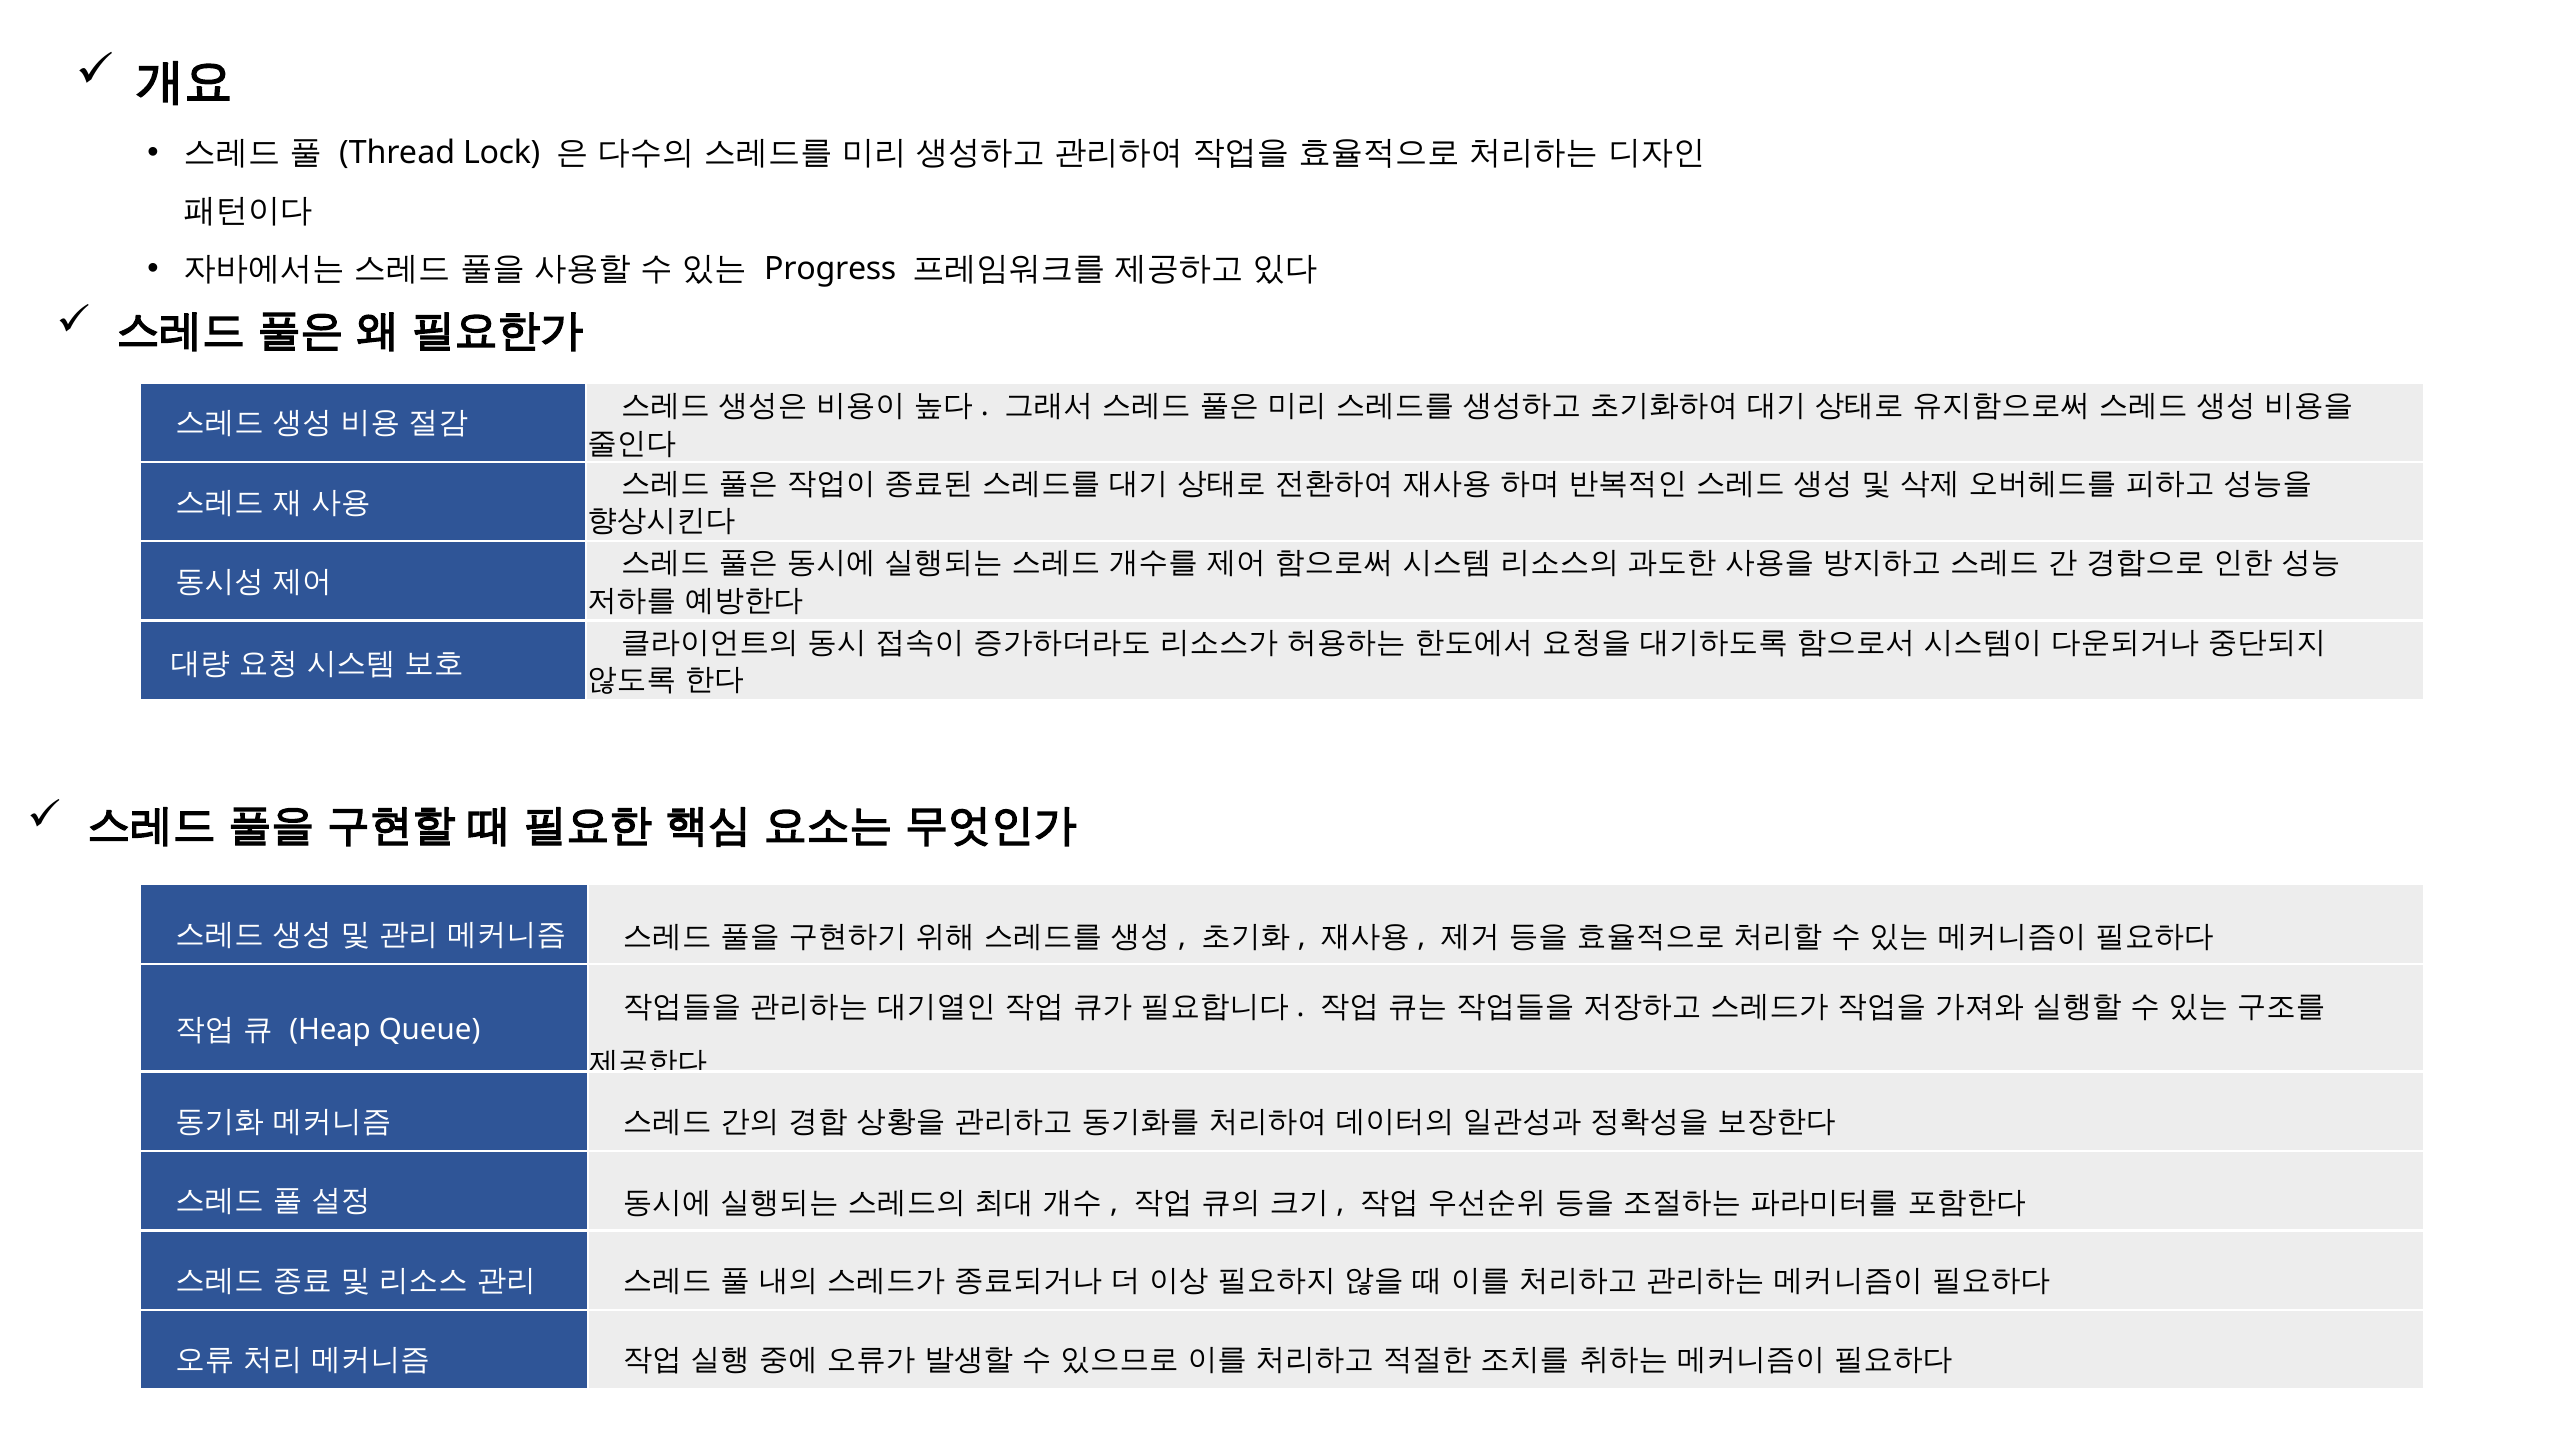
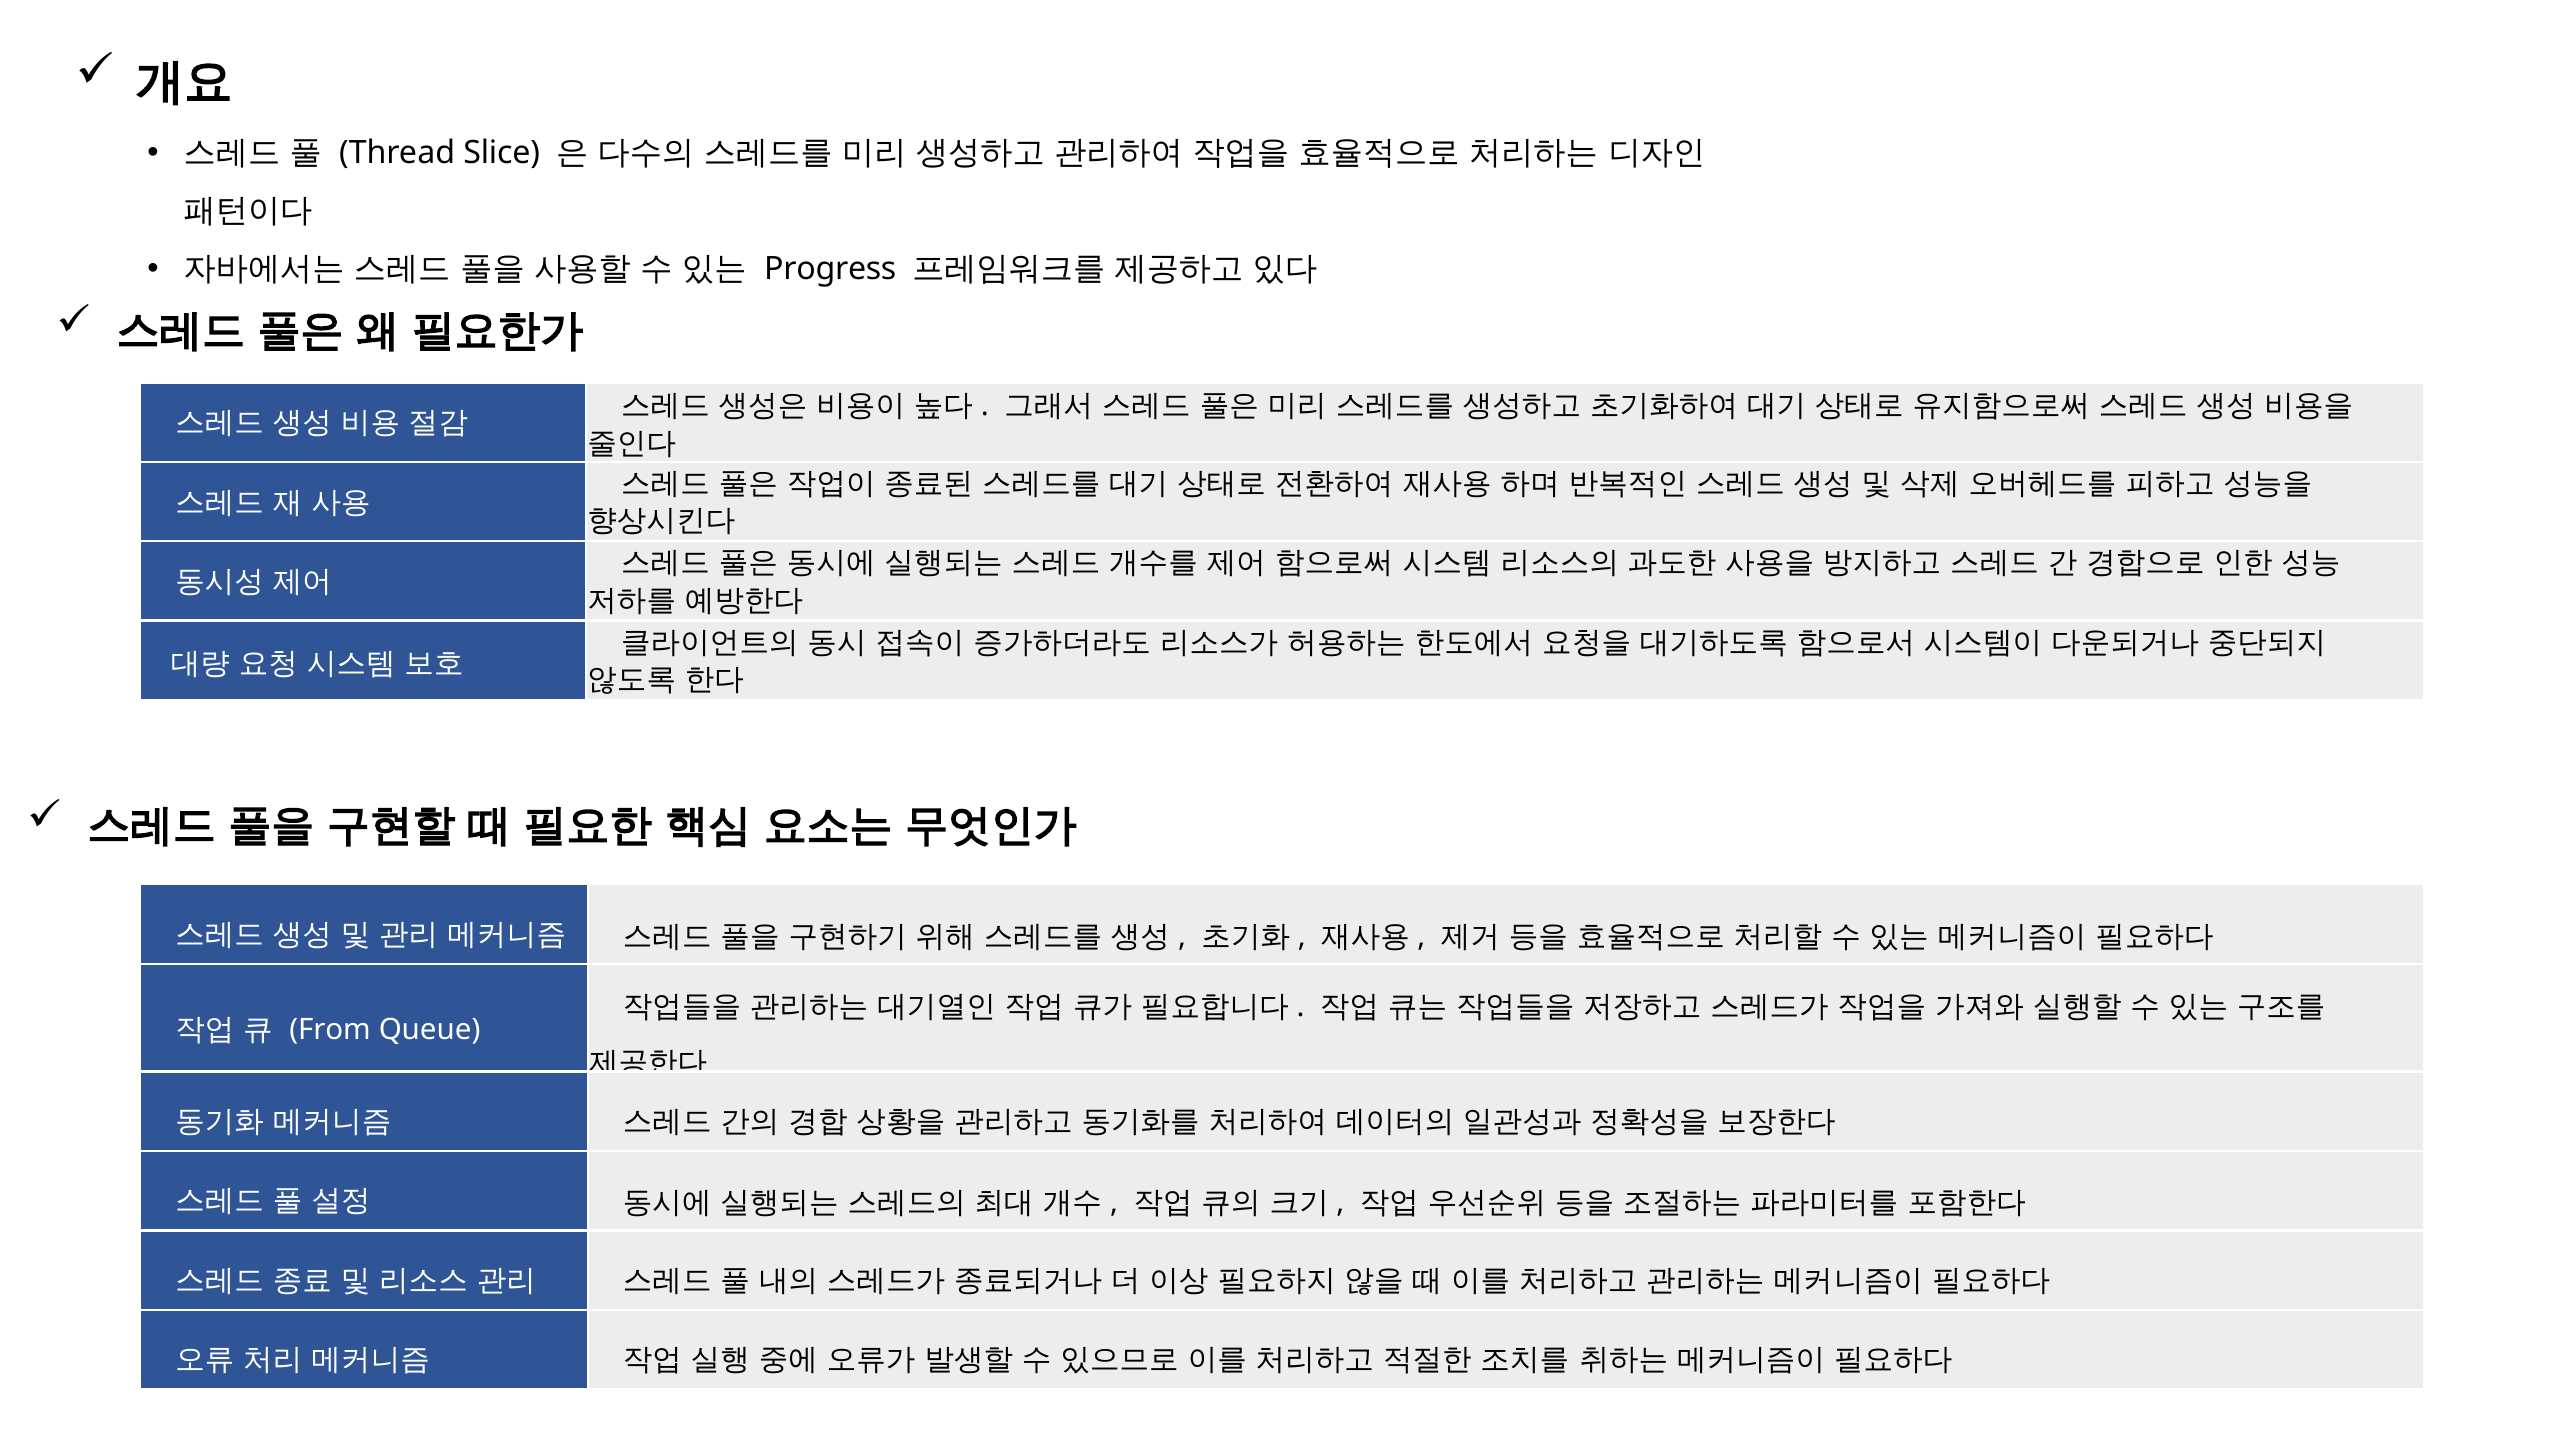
Lock: Lock -> Slice
Heap: Heap -> From
